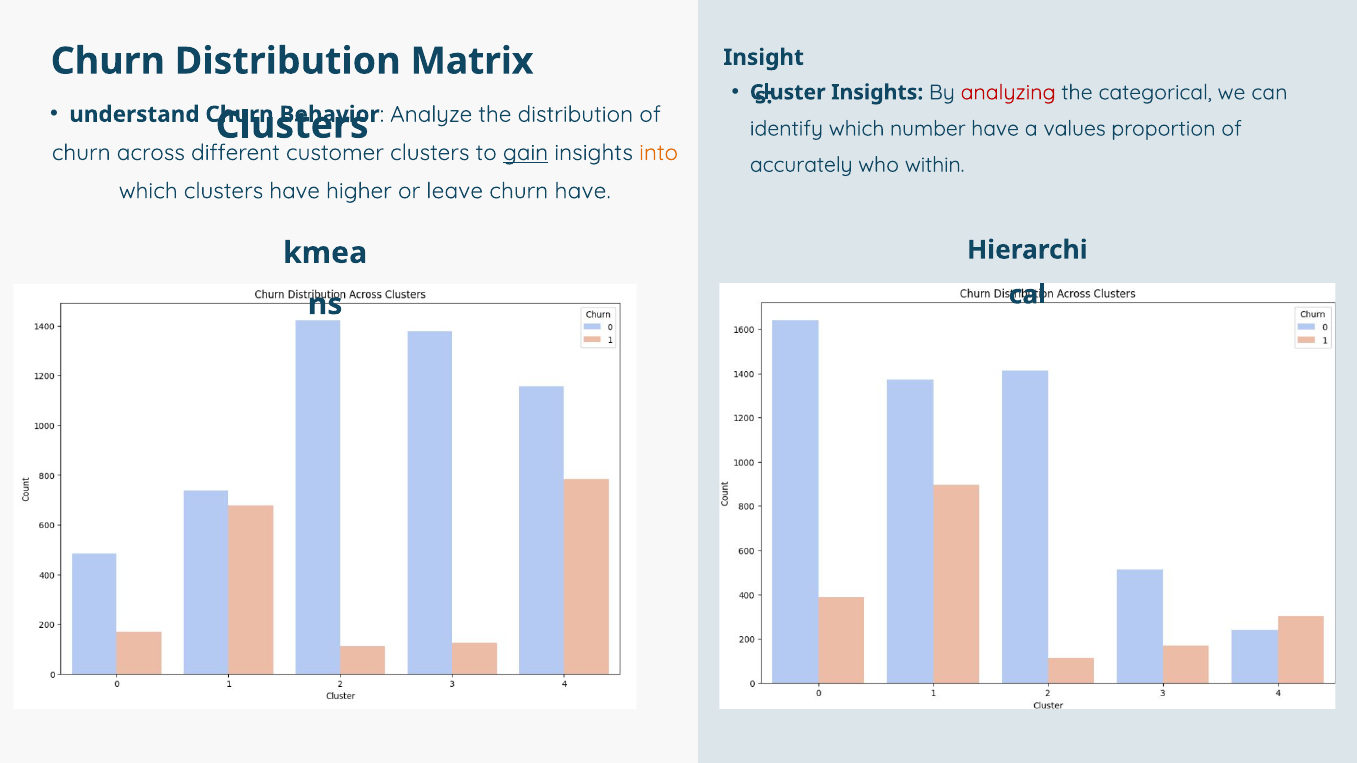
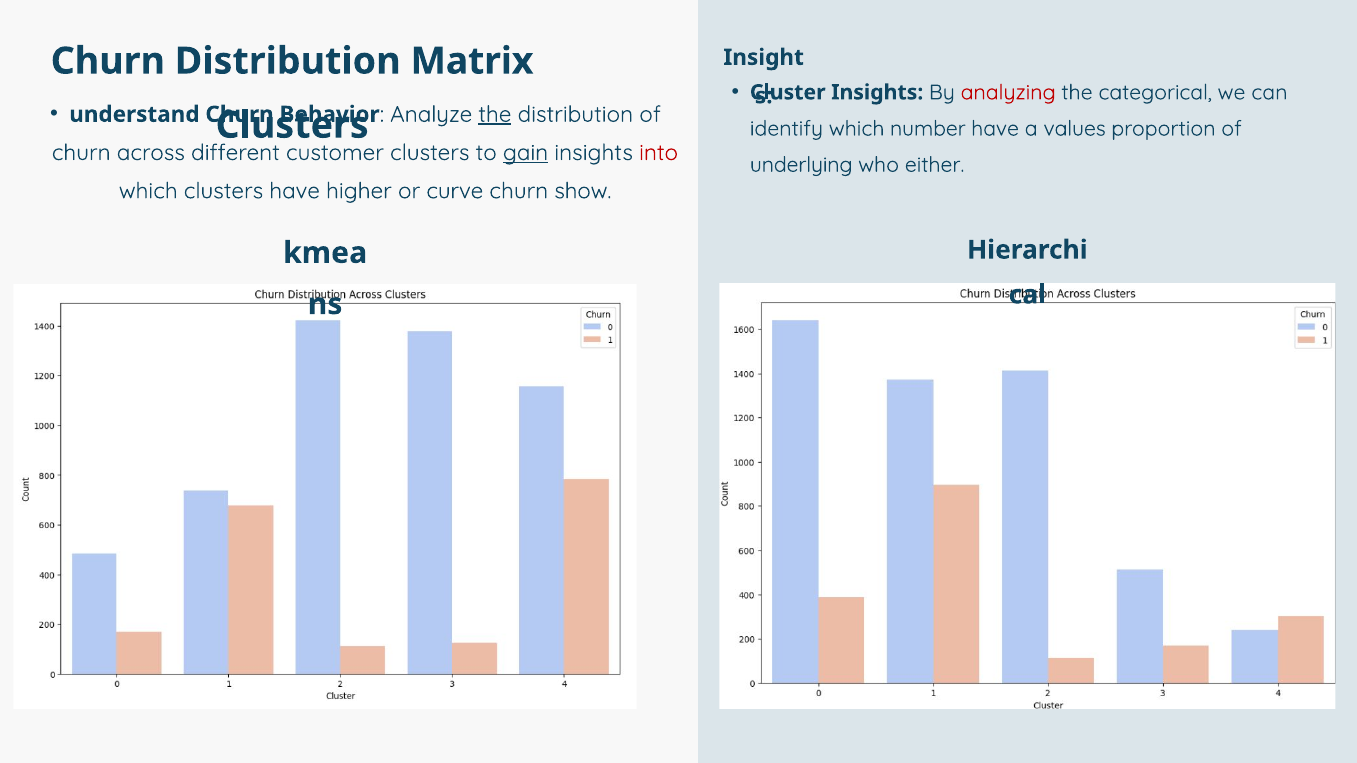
the at (495, 114) underline: none -> present
into colour: orange -> red
accurately: accurately -> underlying
within: within -> either
leave: leave -> curve
churn have: have -> show
